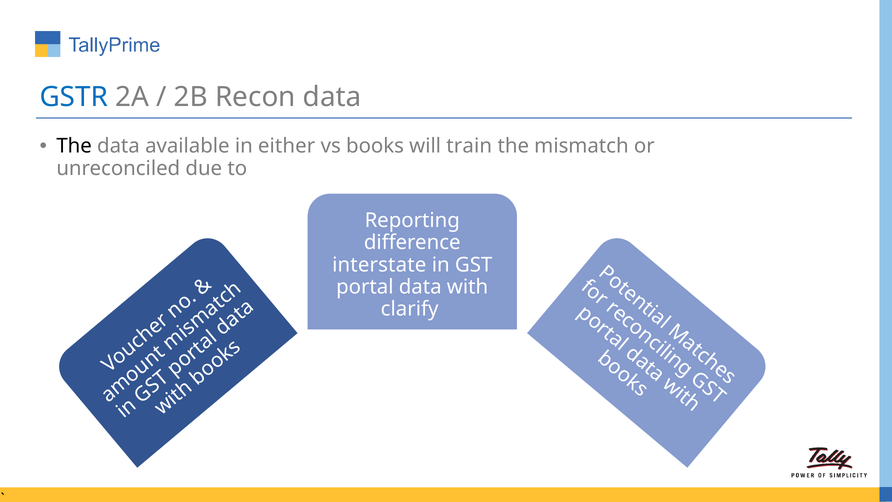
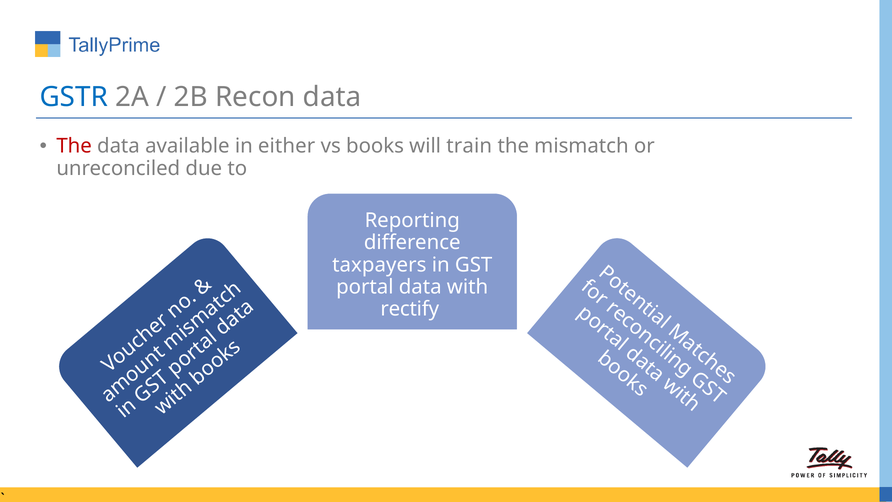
The at (74, 146) colour: black -> red
interstate: interstate -> taxpayers
clarify: clarify -> rectify
